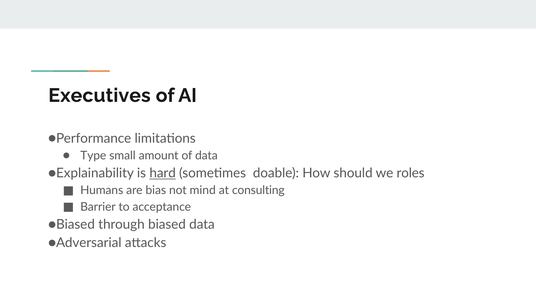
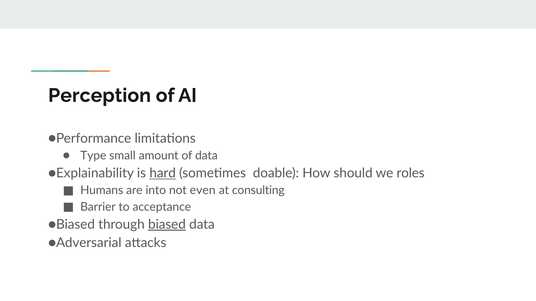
Executives: Executives -> Perception
bias: bias -> into
mind: mind -> even
biased underline: none -> present
